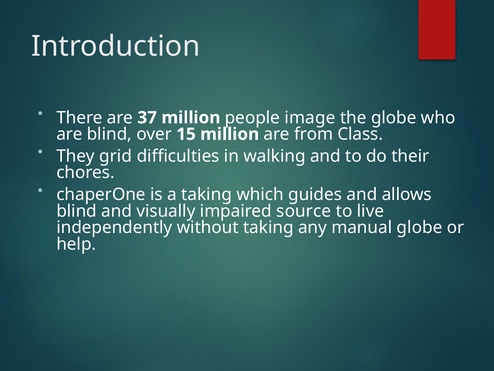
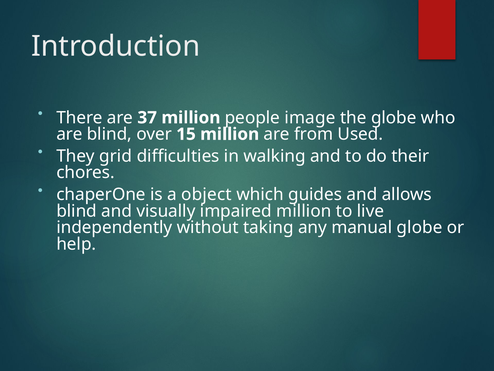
Class: Class -> Used
a taking: taking -> object
impaired source: source -> million
